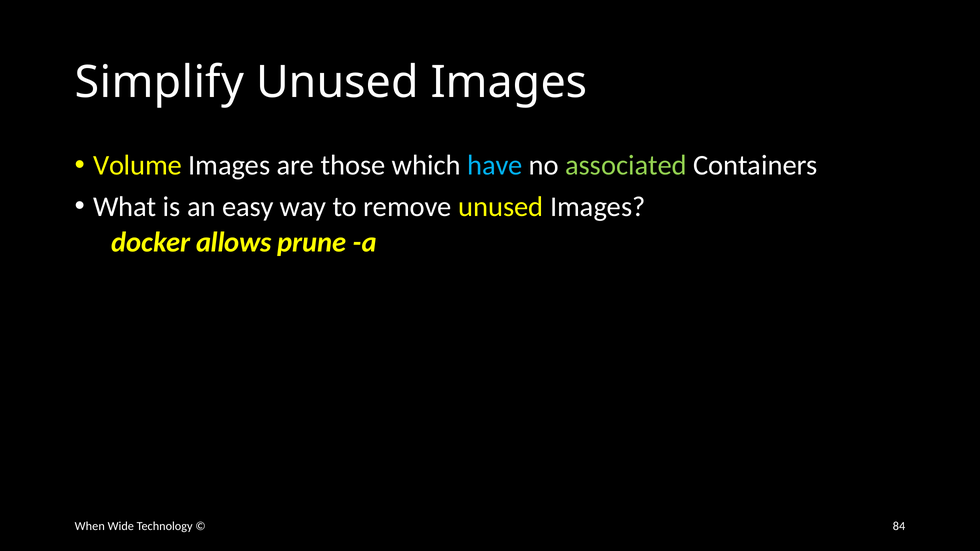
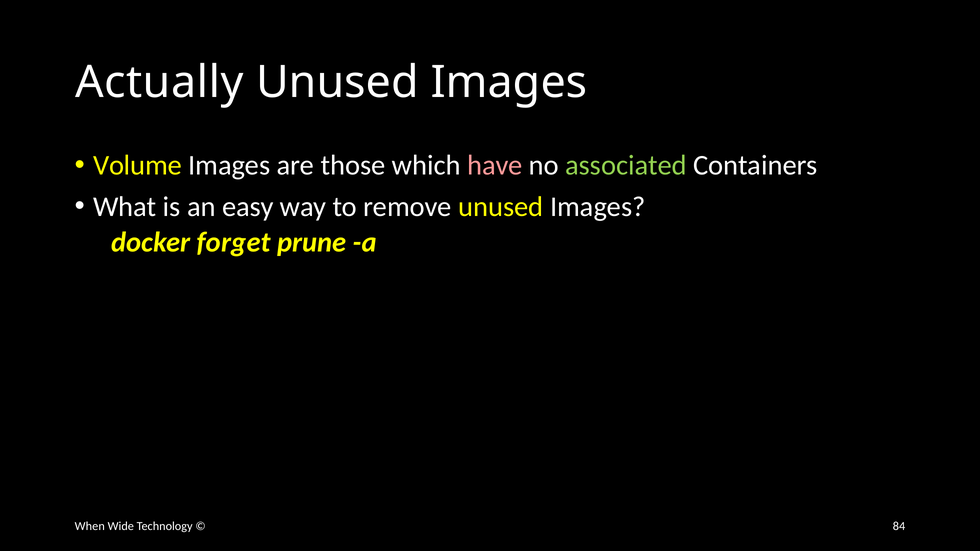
Simplify: Simplify -> Actually
have colour: light blue -> pink
allows: allows -> forget
